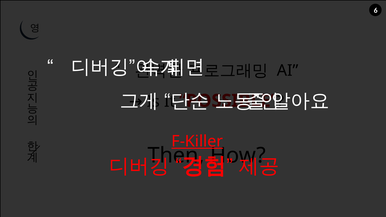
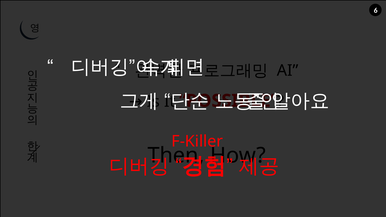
F-Killer underline: present -> none
